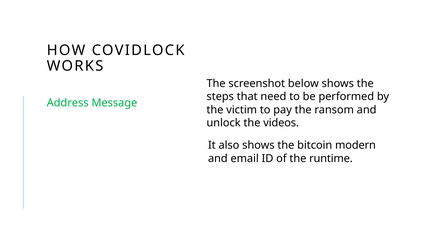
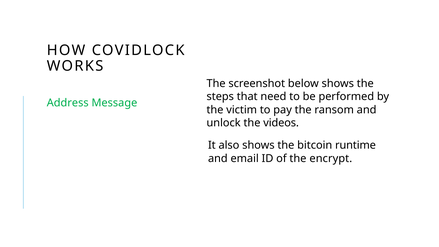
modern: modern -> runtime
runtime: runtime -> encrypt
